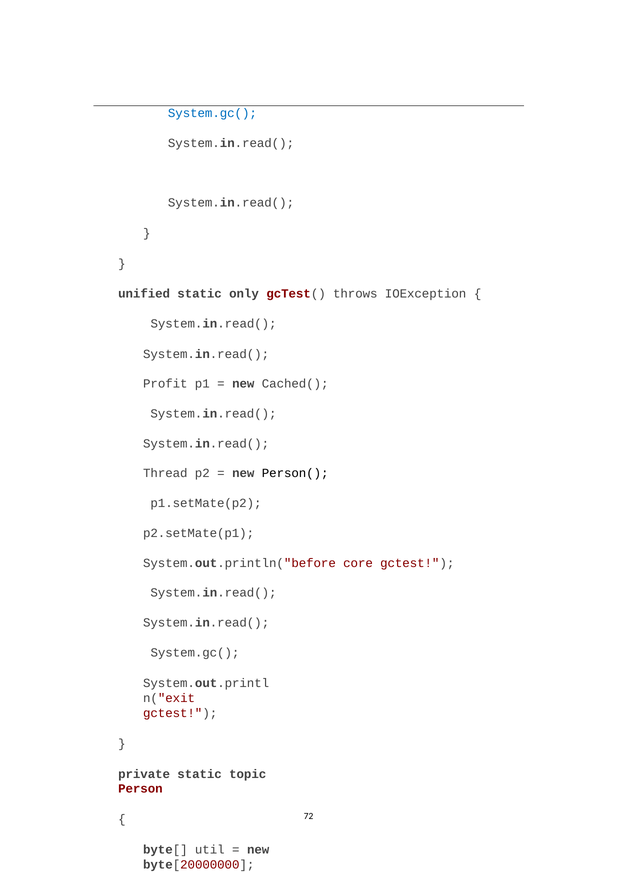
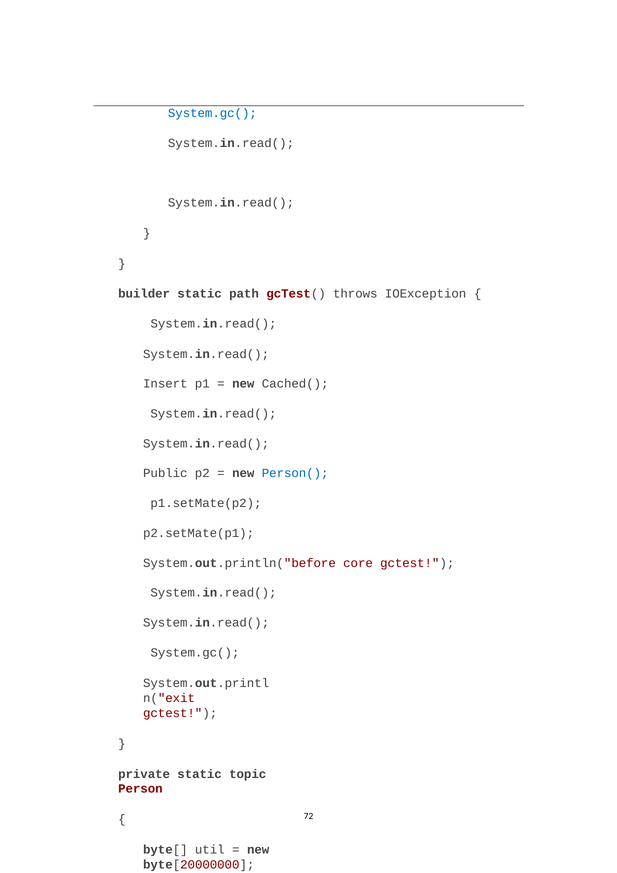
unified: unified -> builder
only: only -> path
Profit: Profit -> Insert
Thread: Thread -> Public
Person( colour: black -> blue
